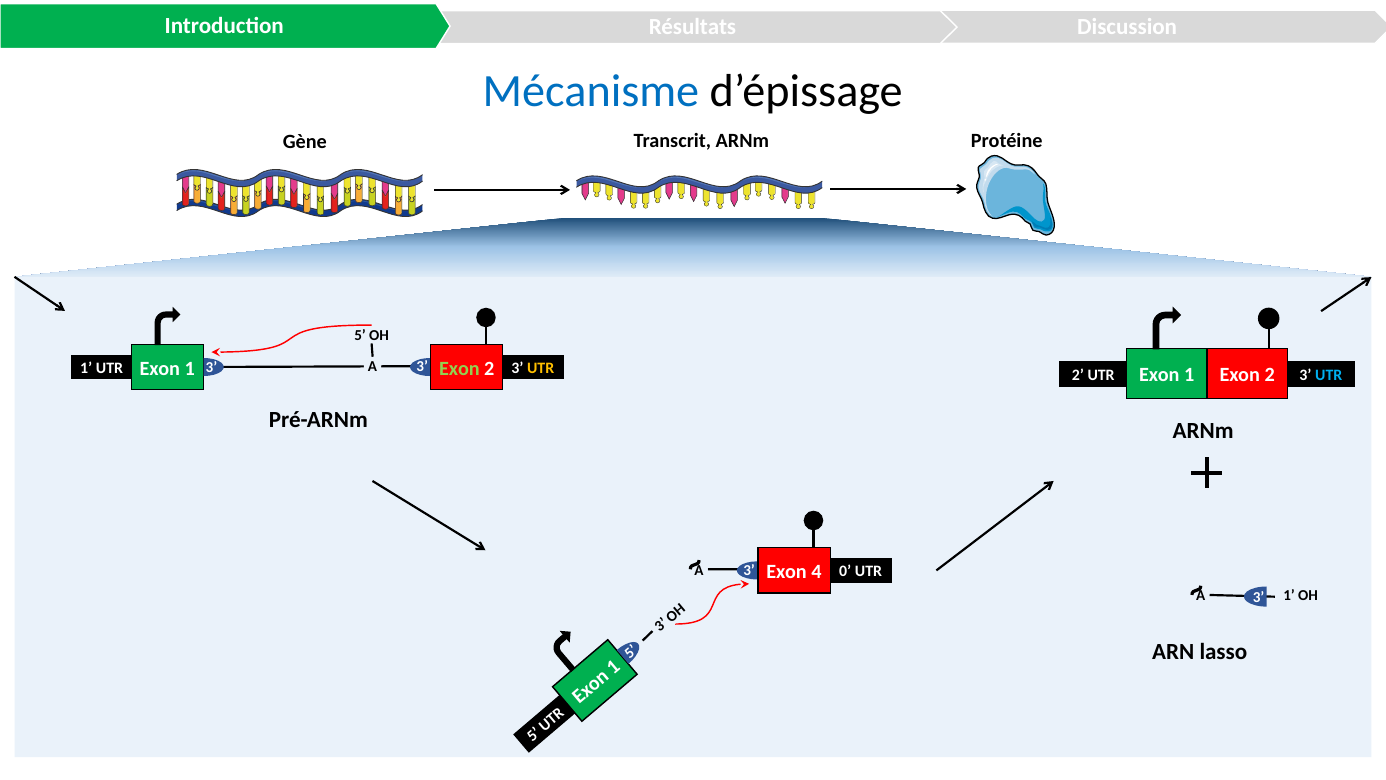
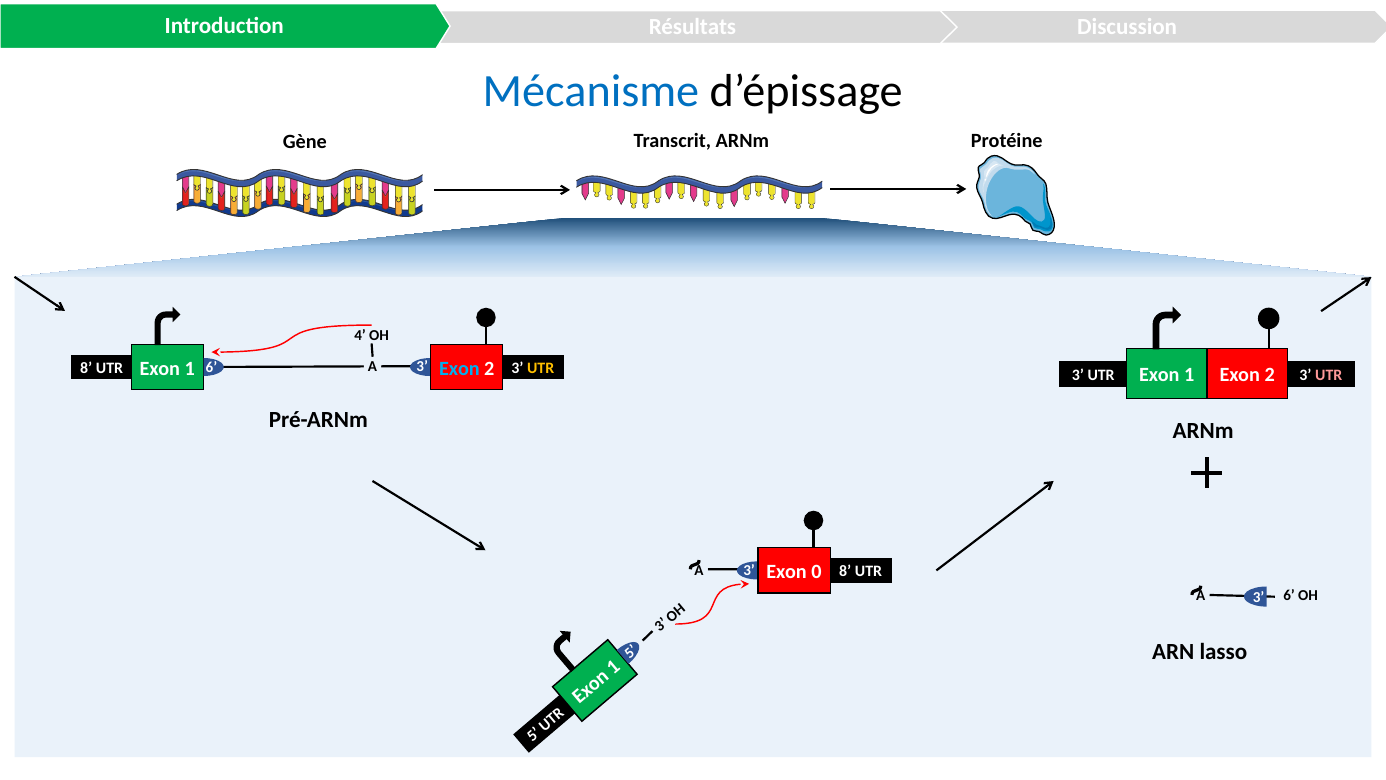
5 at (360, 335): 5 -> 4
1 3: 3 -> 6
Exon at (459, 368) colour: light green -> light blue
1 at (86, 368): 1 -> 8
2 at (1078, 375): 2 -> 3
UTR at (1329, 375) colour: light blue -> pink
4: 4 -> 0
0 at (845, 571): 0 -> 8
3 1: 1 -> 6
